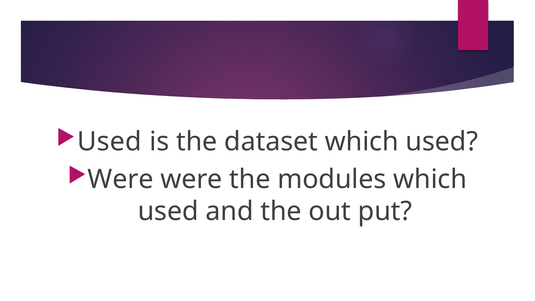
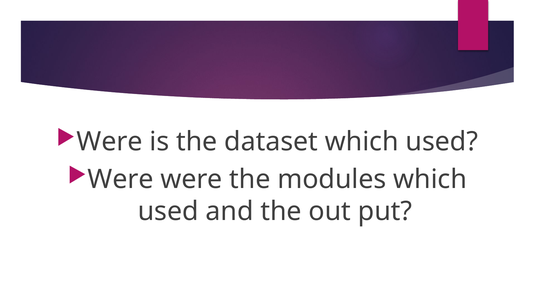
Used at (109, 142): Used -> Were
